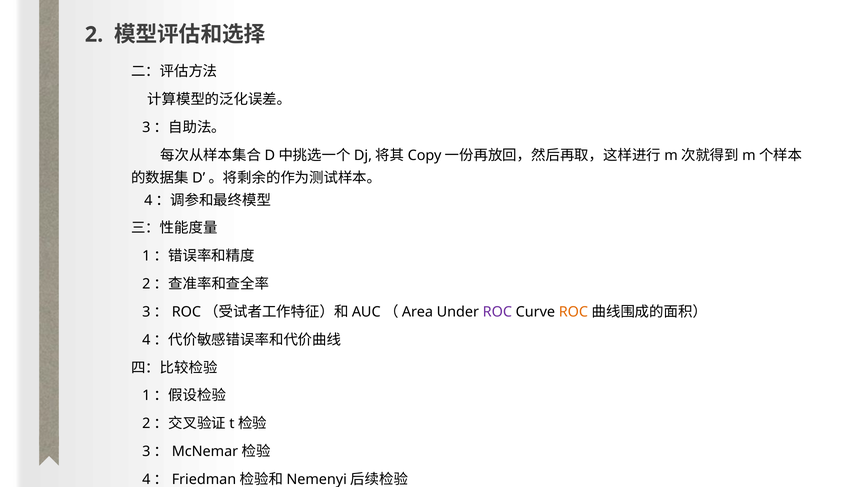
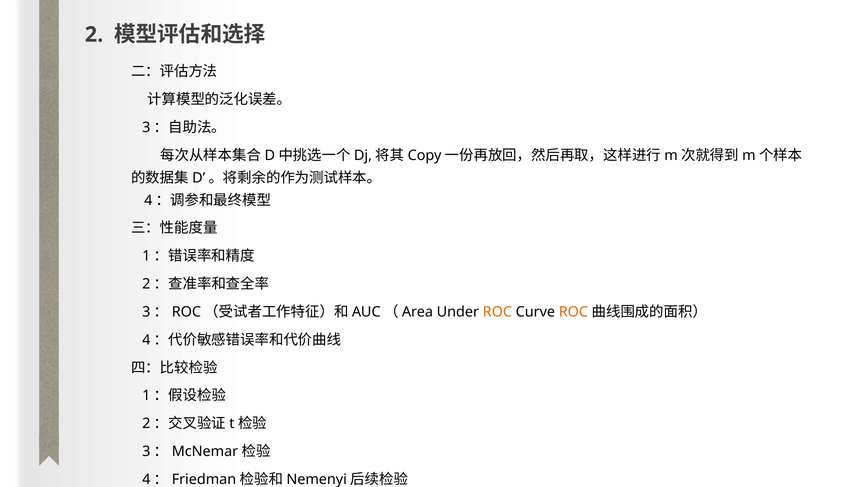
ROC at (497, 312) colour: purple -> orange
